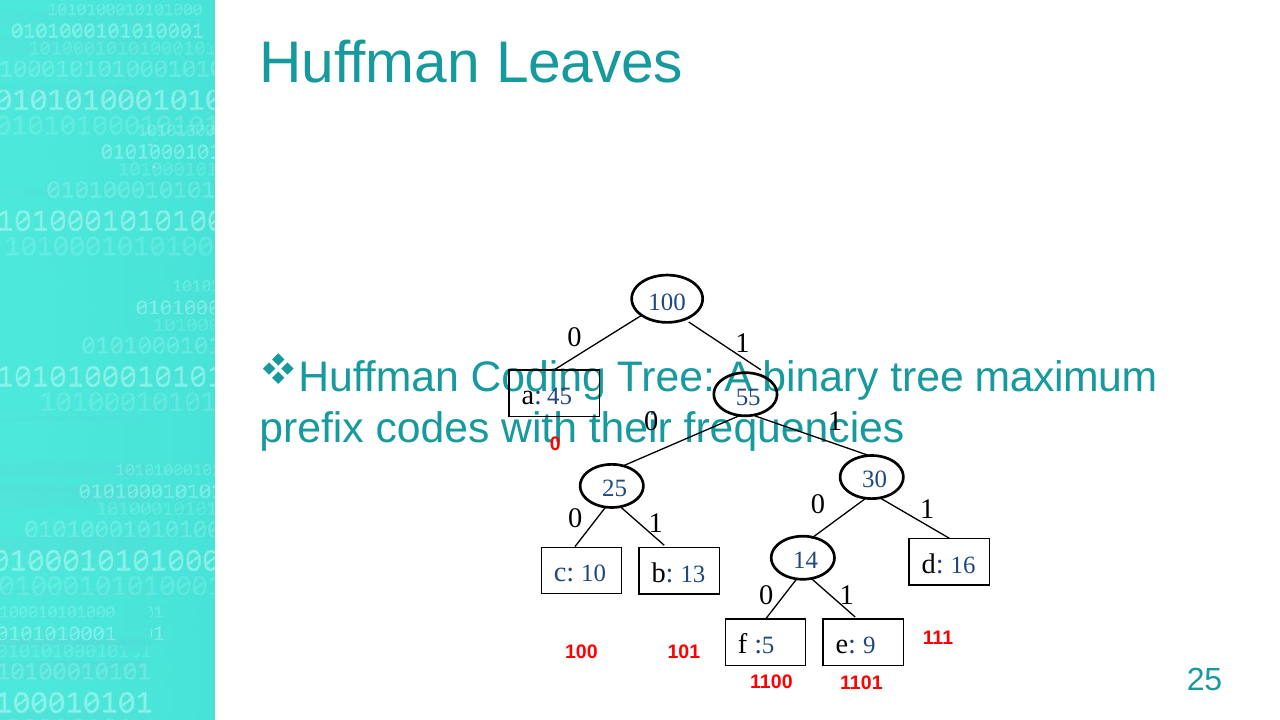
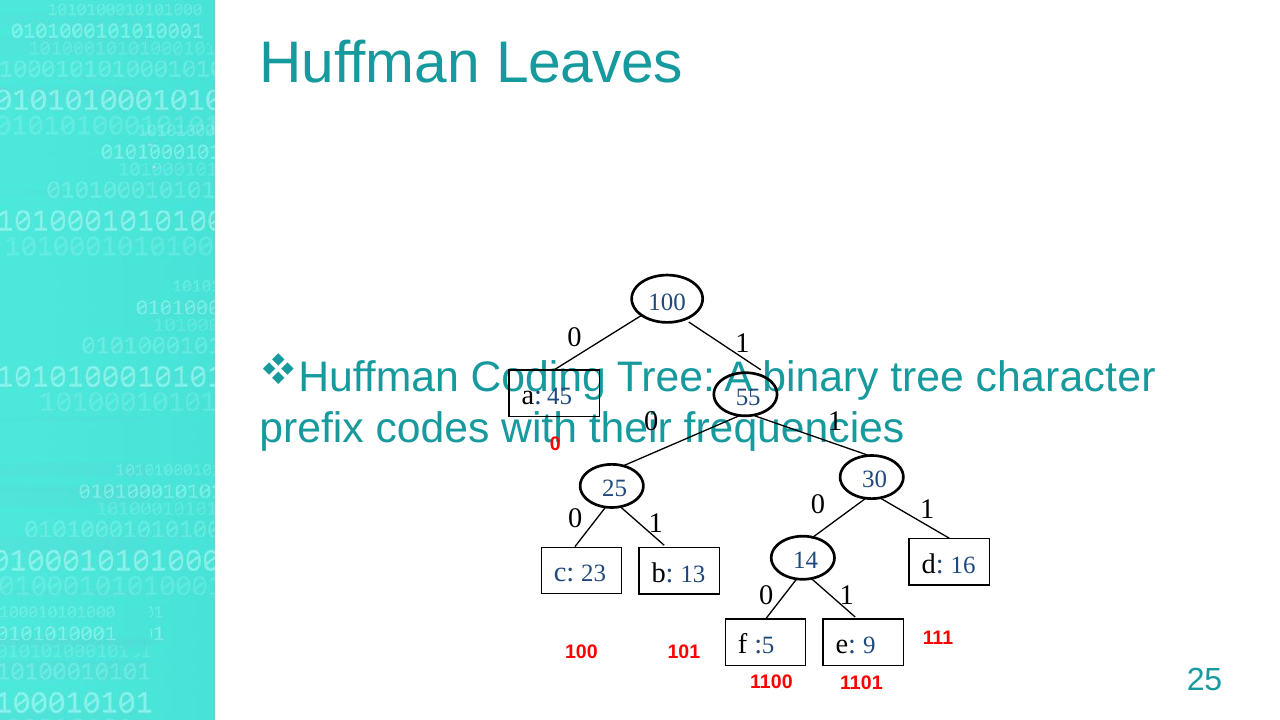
maximum: maximum -> character
10: 10 -> 23
